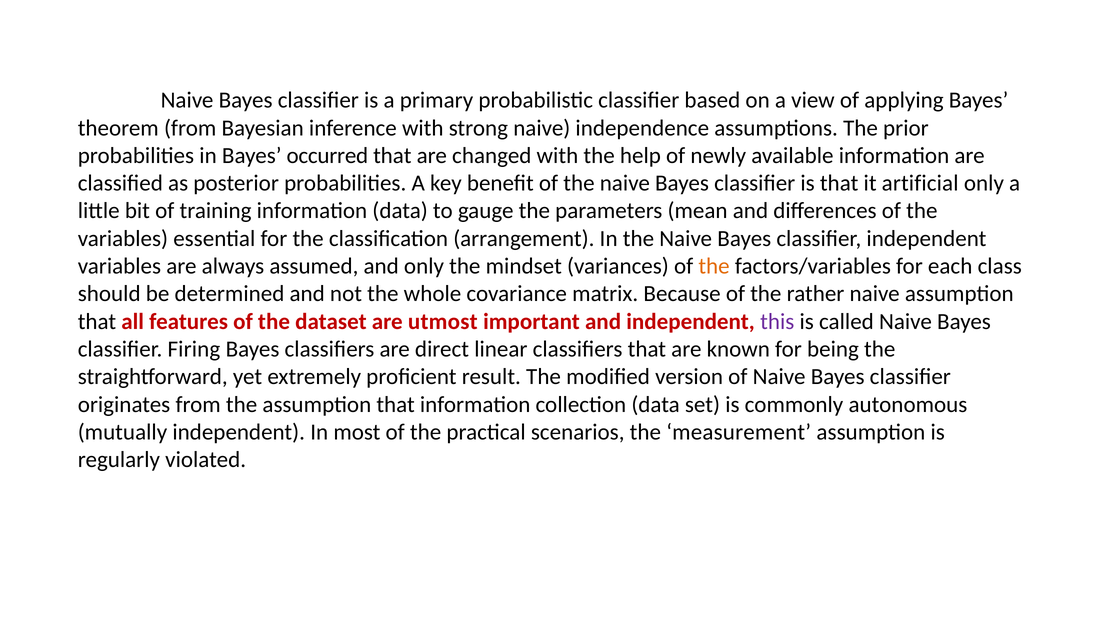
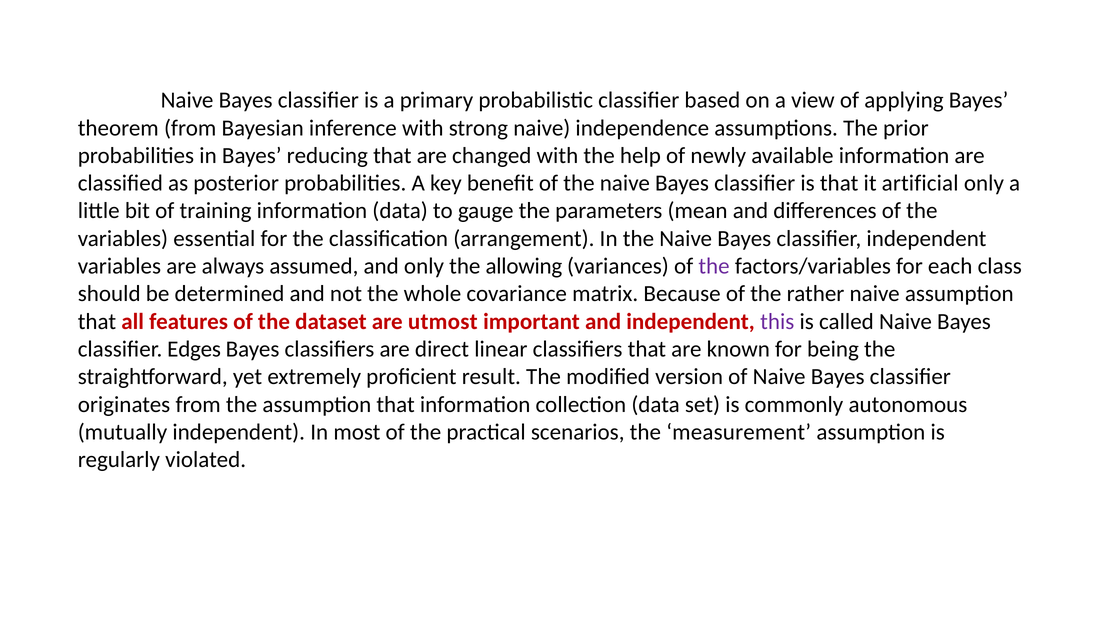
occurred: occurred -> reducing
mindset: mindset -> allowing
the at (714, 266) colour: orange -> purple
Firing: Firing -> Edges
